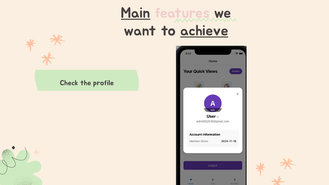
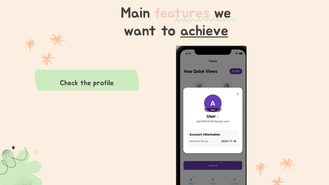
Main underline: present -> none
